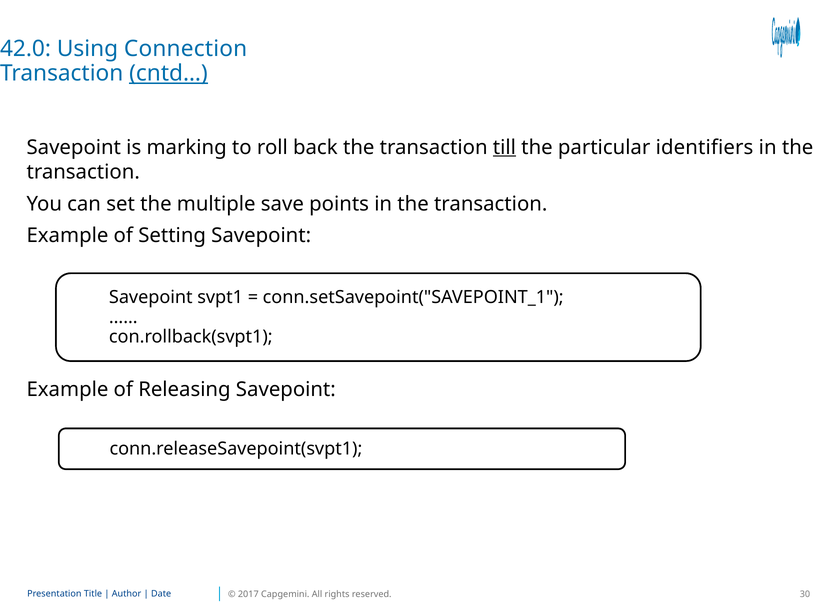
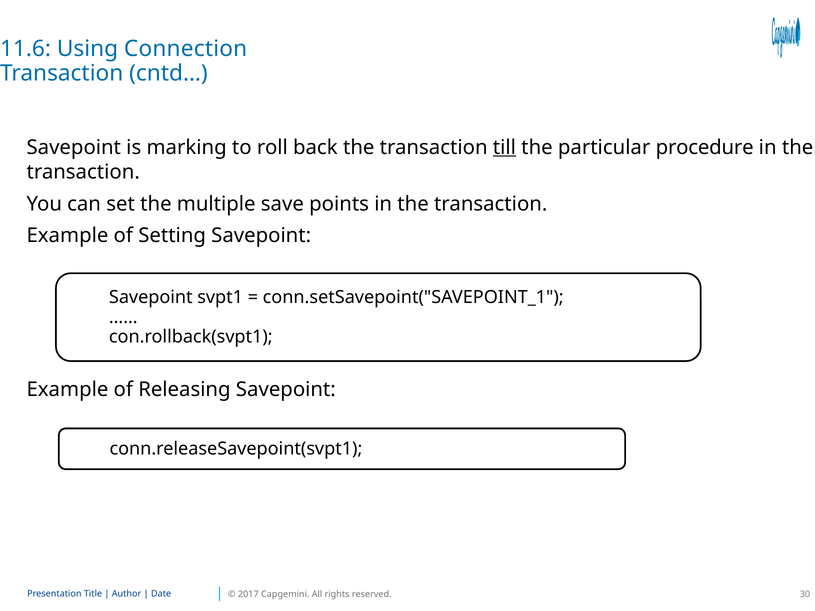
42.0: 42.0 -> 11.6
cntd… underline: present -> none
identifiers: identifiers -> procedure
